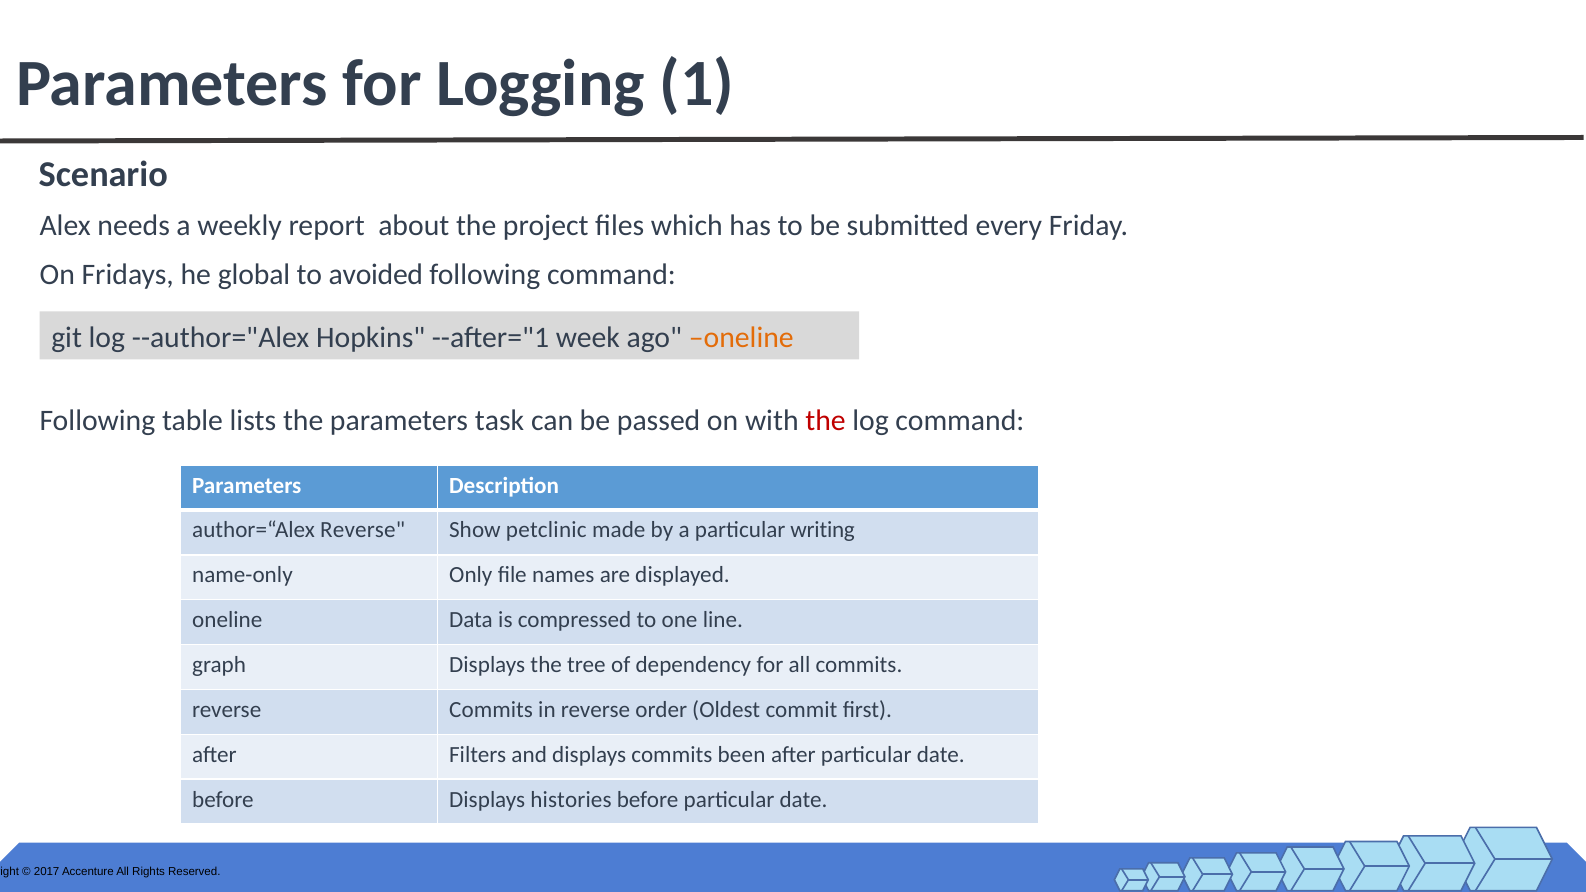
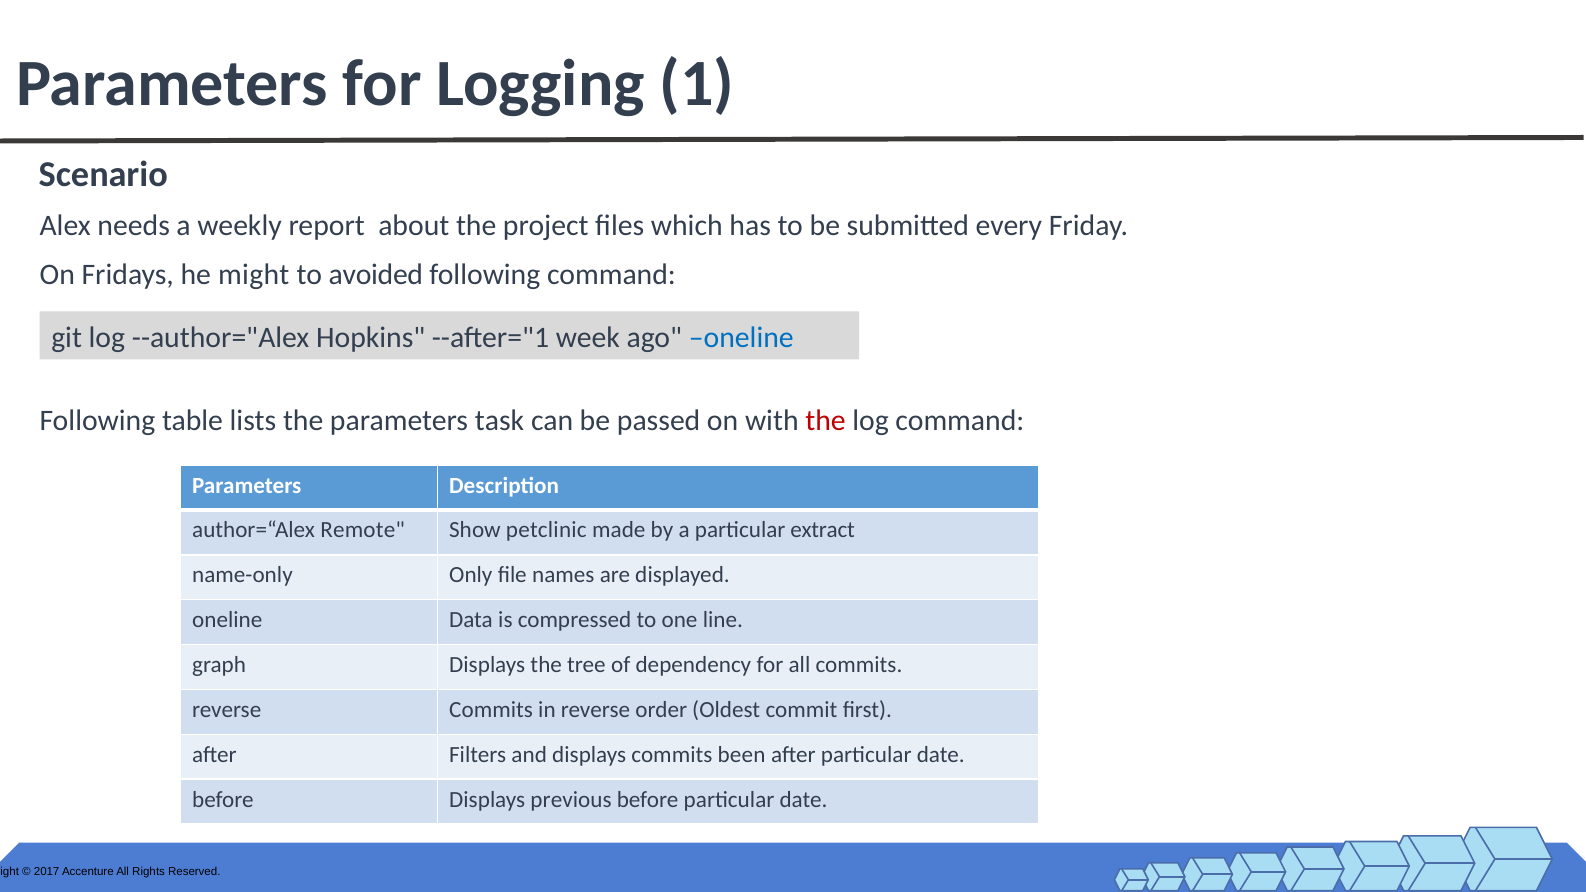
global: global -> might
oneline at (741, 338) colour: orange -> blue
author=“Alex Reverse: Reverse -> Remote
writing: writing -> extract
histories: histories -> previous
